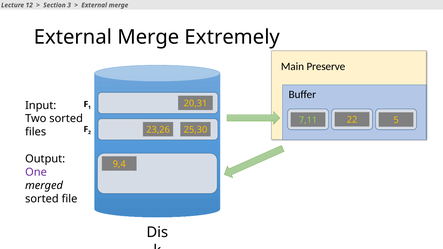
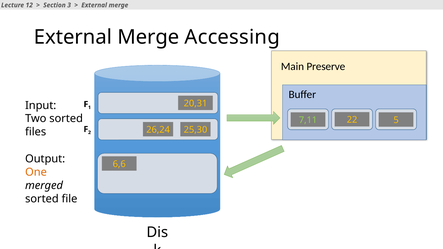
Extremely: Extremely -> Accessing
23,26: 23,26 -> 26,24
9,4: 9,4 -> 6,6
One colour: purple -> orange
